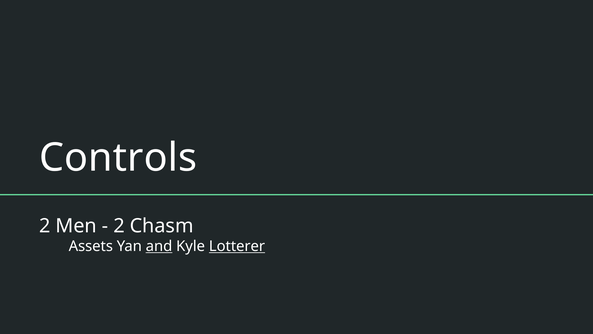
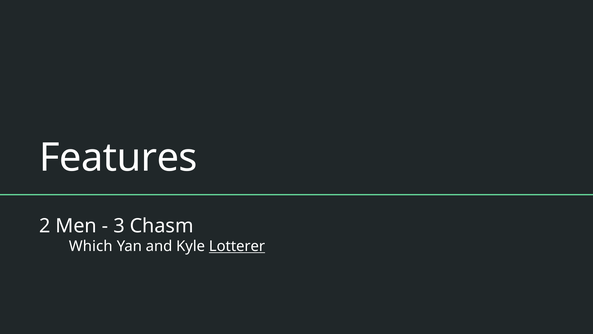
Controls: Controls -> Features
2 at (119, 226): 2 -> 3
Assets: Assets -> Which
and underline: present -> none
